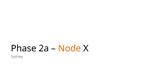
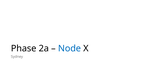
Node colour: orange -> blue
